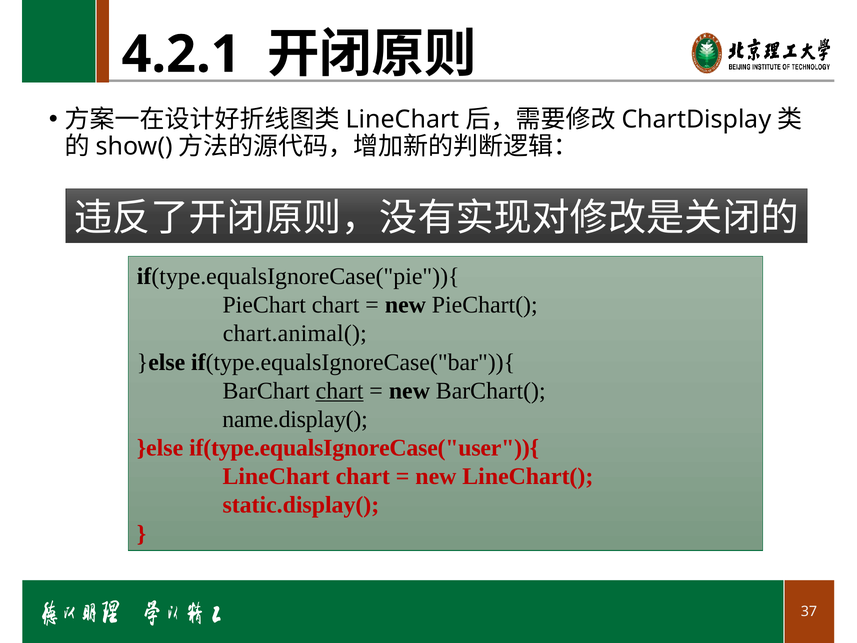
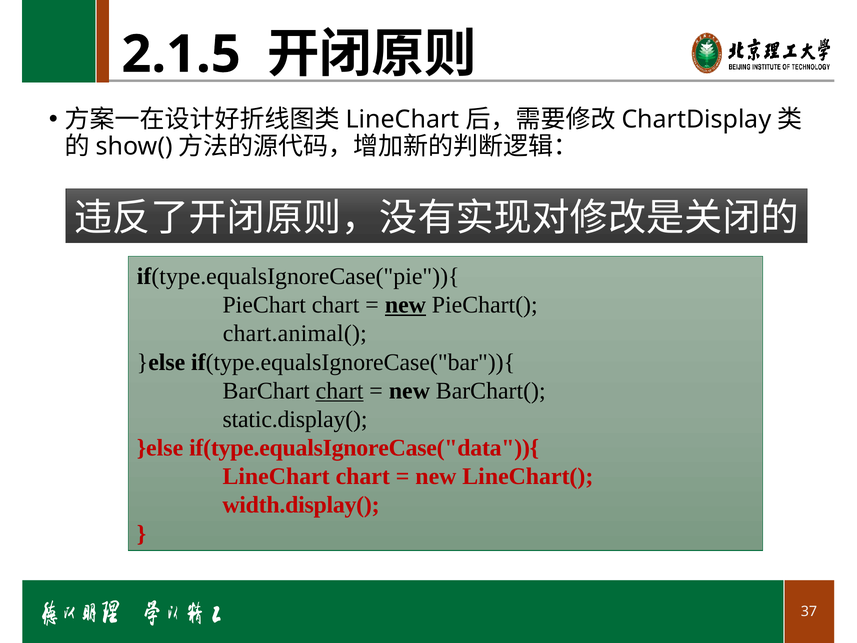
4.2.1: 4.2.1 -> 2.1.5
new at (405, 305) underline: none -> present
name.display(: name.display( -> static.display(
if(type.equalsIgnoreCase("user")){: if(type.equalsIgnoreCase("user")){ -> if(type.equalsIgnoreCase("data")){
static.display(: static.display( -> width.display(
